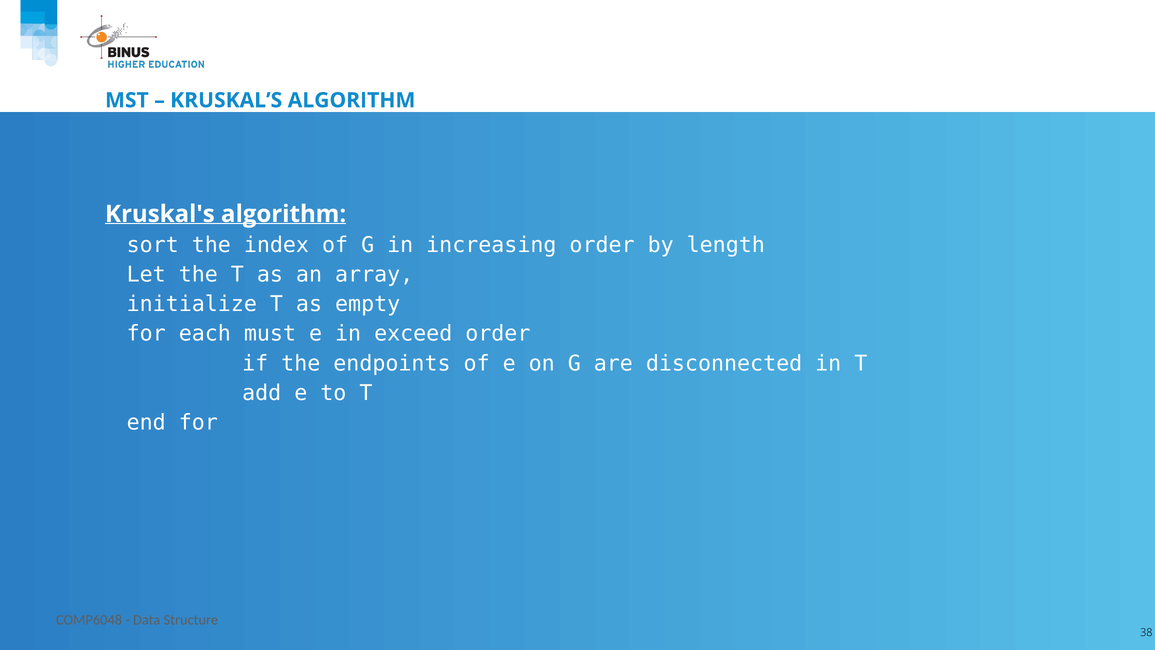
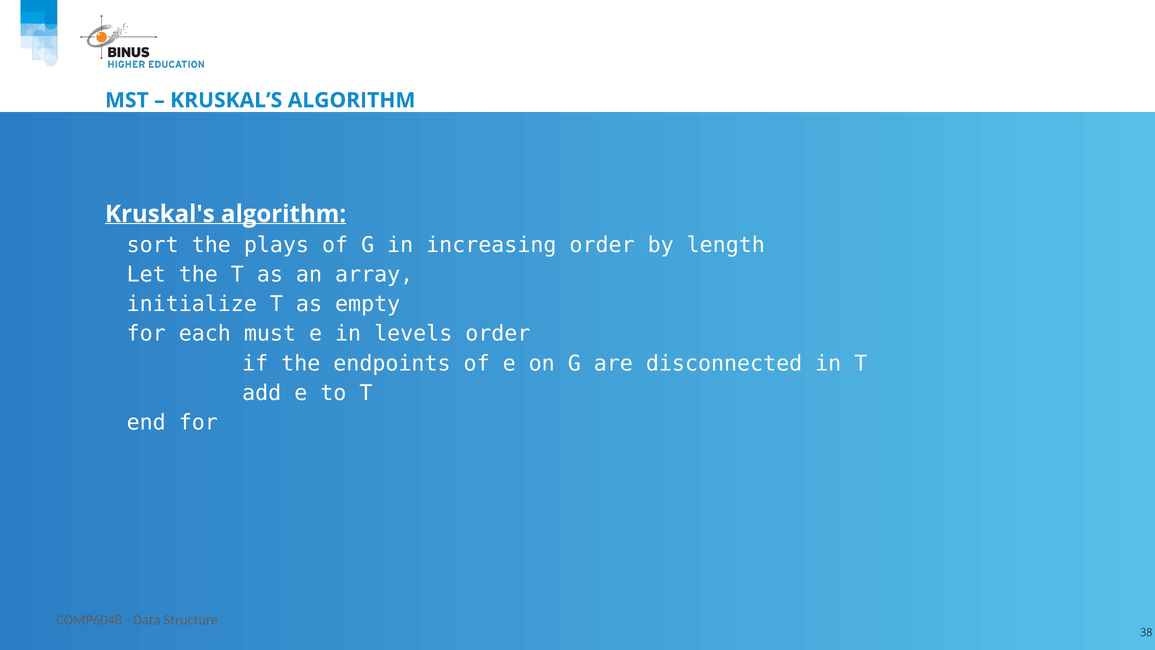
index: index -> plays
exceed: exceed -> levels
